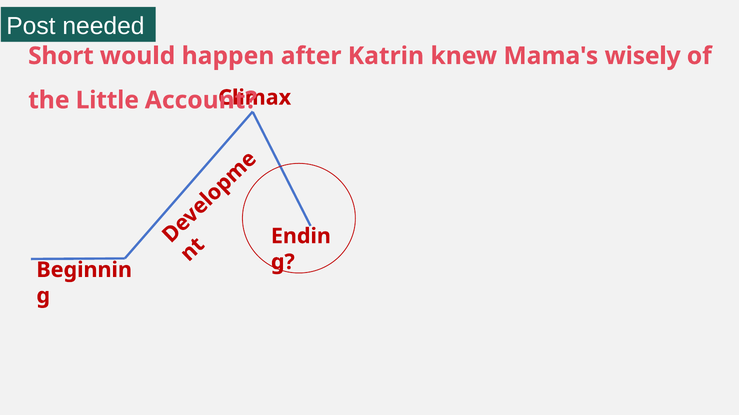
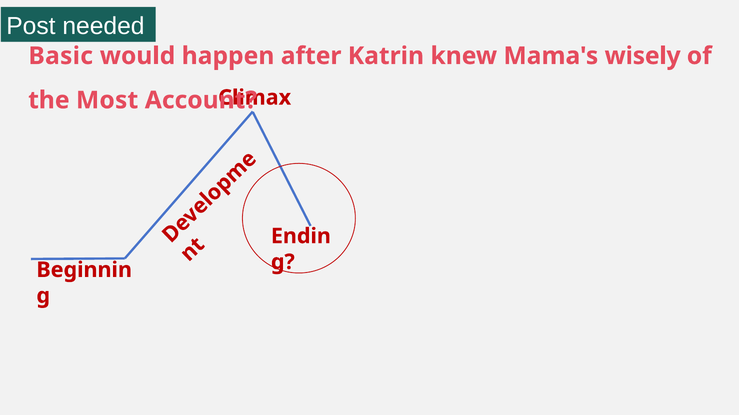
Short: Short -> Basic
Little: Little -> Most
